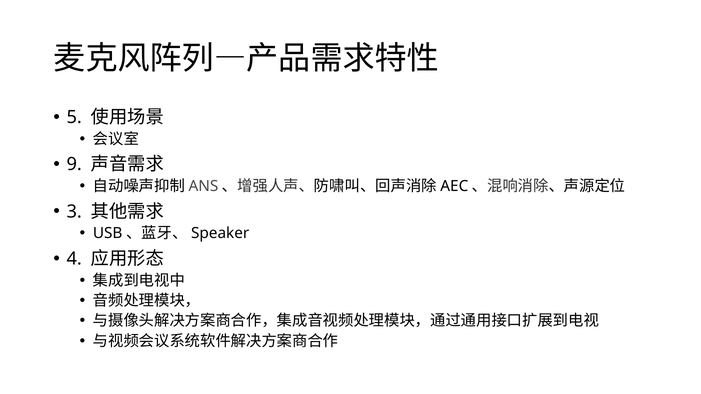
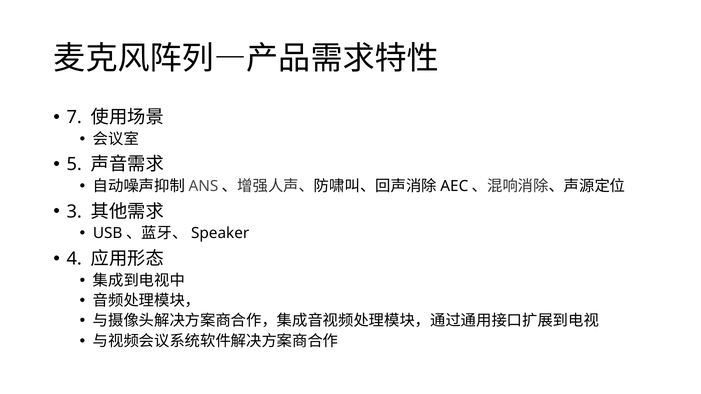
5: 5 -> 7
9: 9 -> 5
